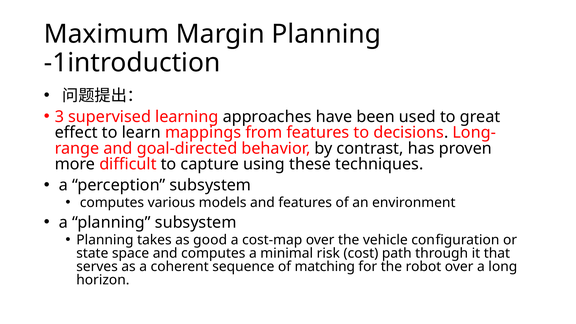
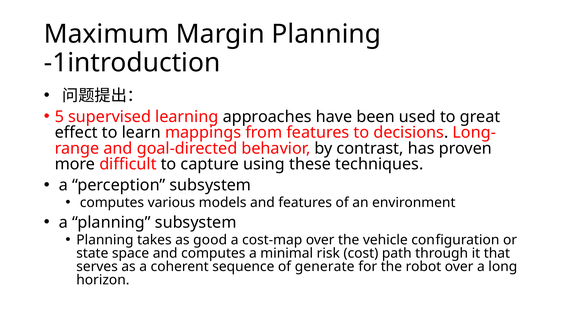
3: 3 -> 5
matching: matching -> generate
